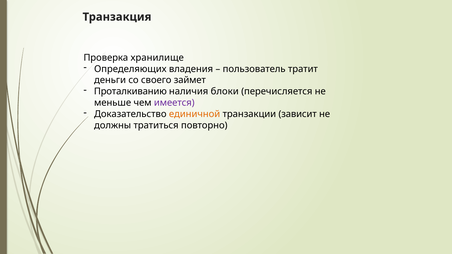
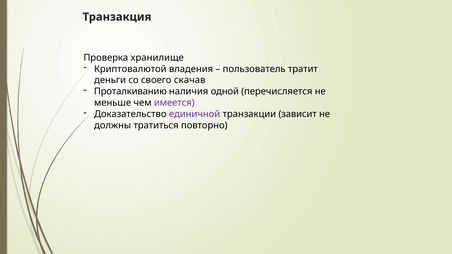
Определяющих: Определяющих -> Криптовалютой
займет: займет -> скачав
блоки: блоки -> одной
единичной colour: orange -> purple
